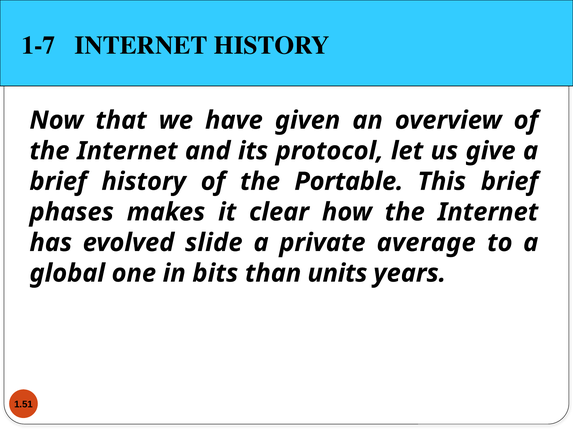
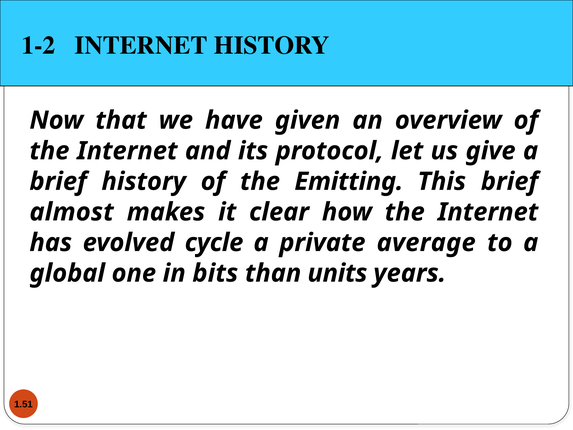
1-7: 1-7 -> 1-2
Portable: Portable -> Emitting
phases: phases -> almost
slide: slide -> cycle
